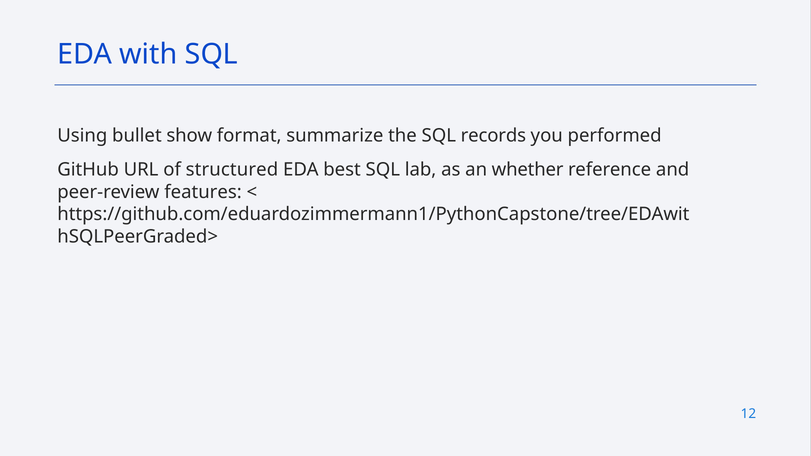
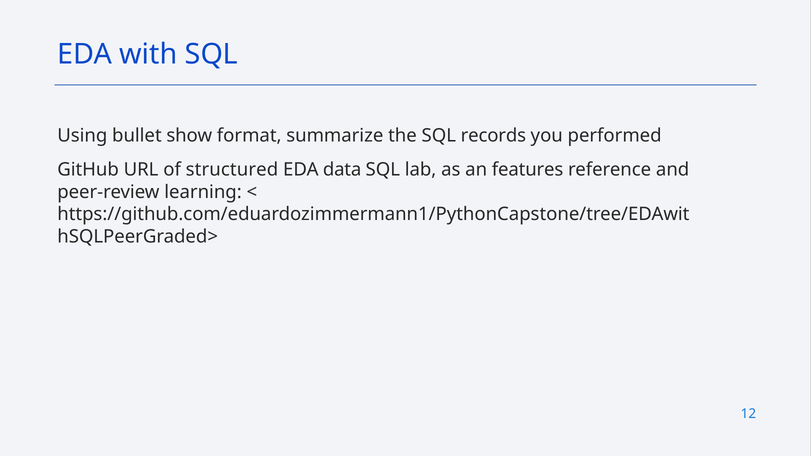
best: best -> data
whether: whether -> features
features: features -> learning
